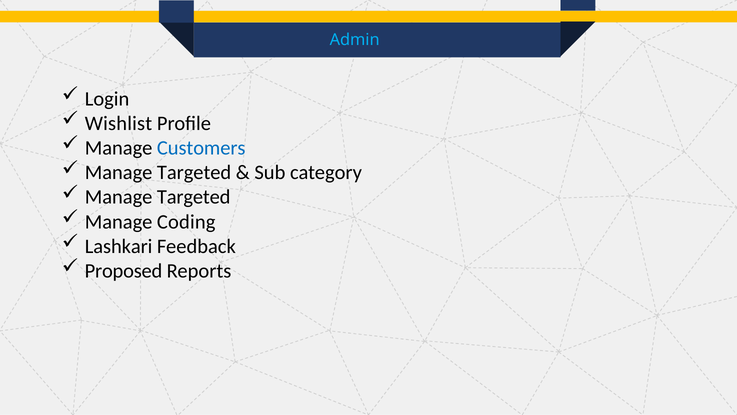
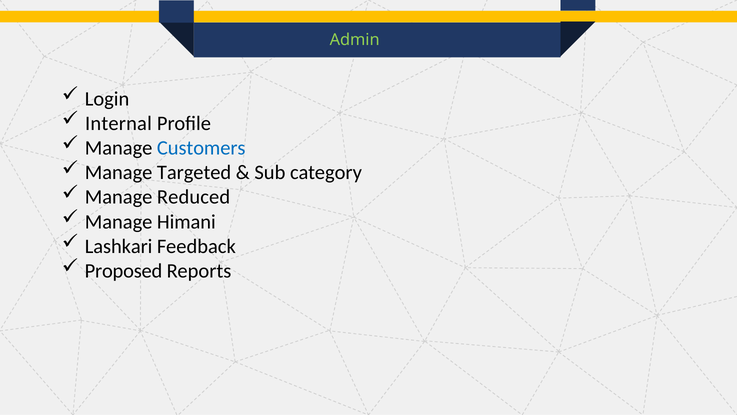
Admin colour: light blue -> light green
Wishlist: Wishlist -> Internal
Targeted at (194, 197): Targeted -> Reduced
Coding: Coding -> Himani
